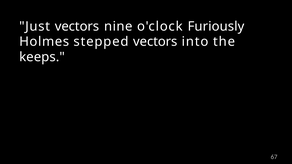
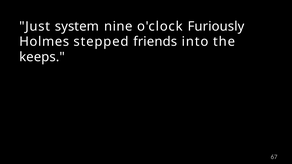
Just vectors: vectors -> system
stepped vectors: vectors -> friends
